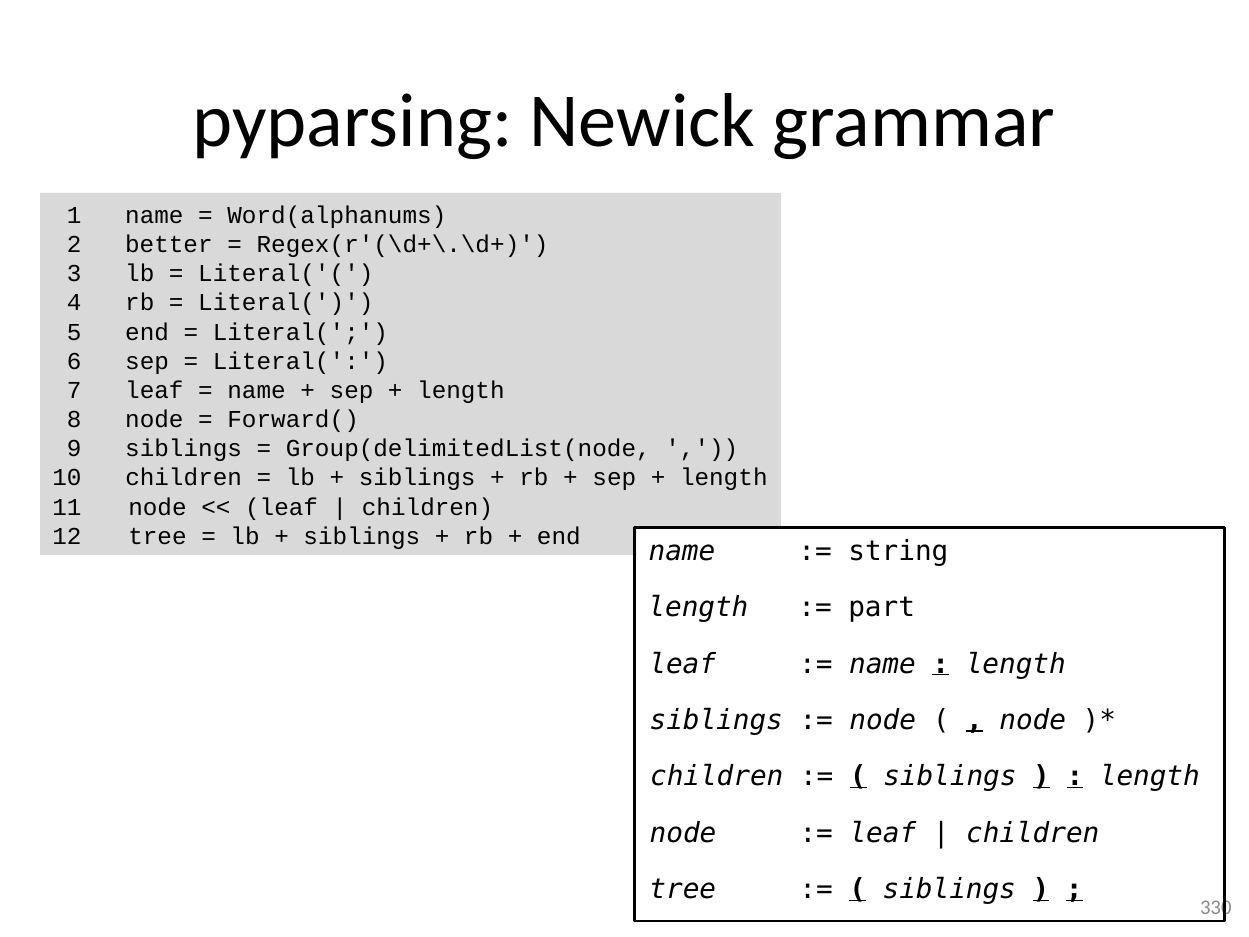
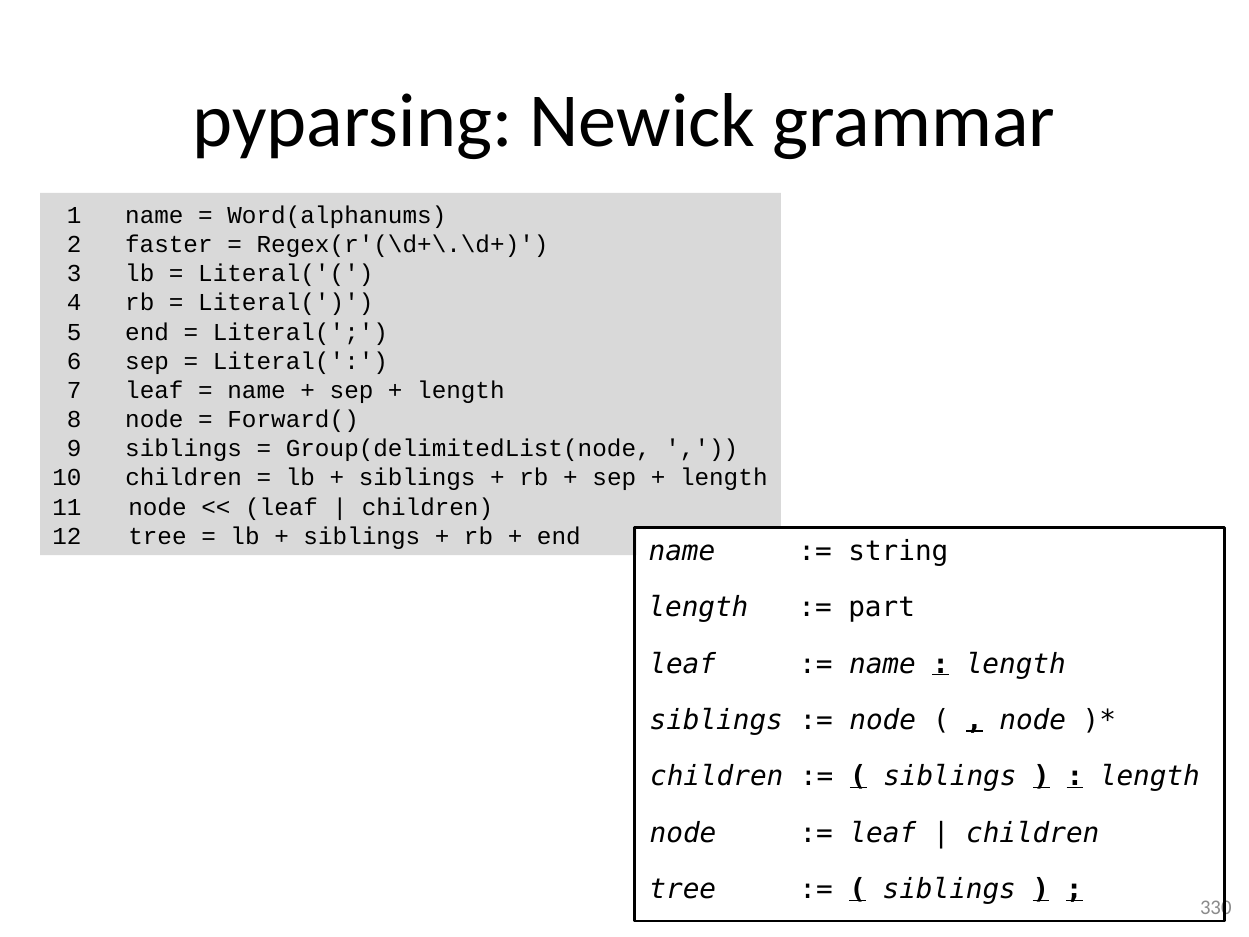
better: better -> faster
